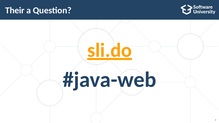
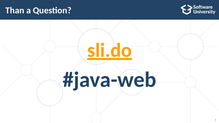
Their: Their -> Than
